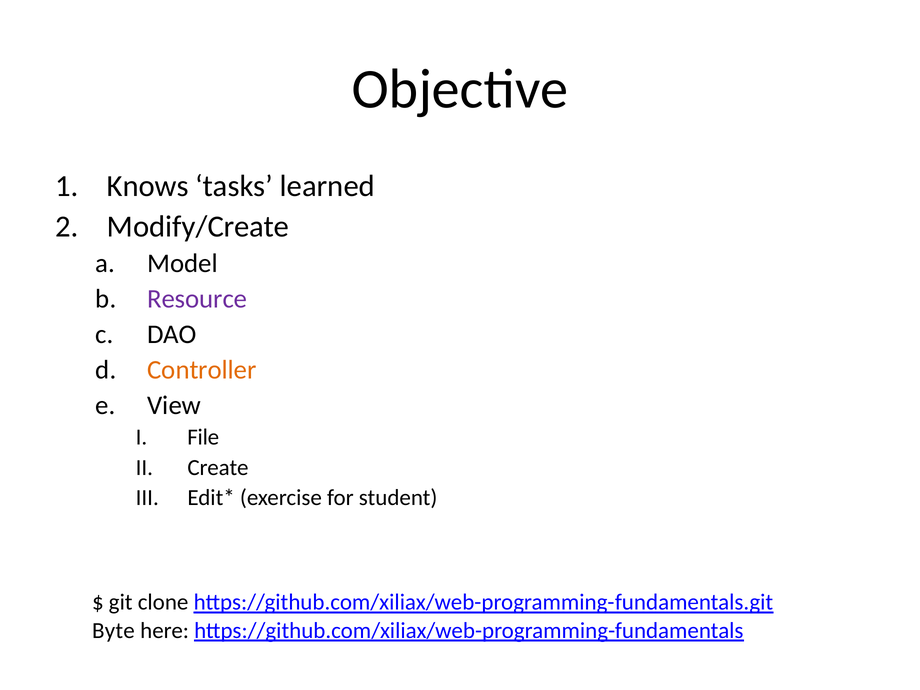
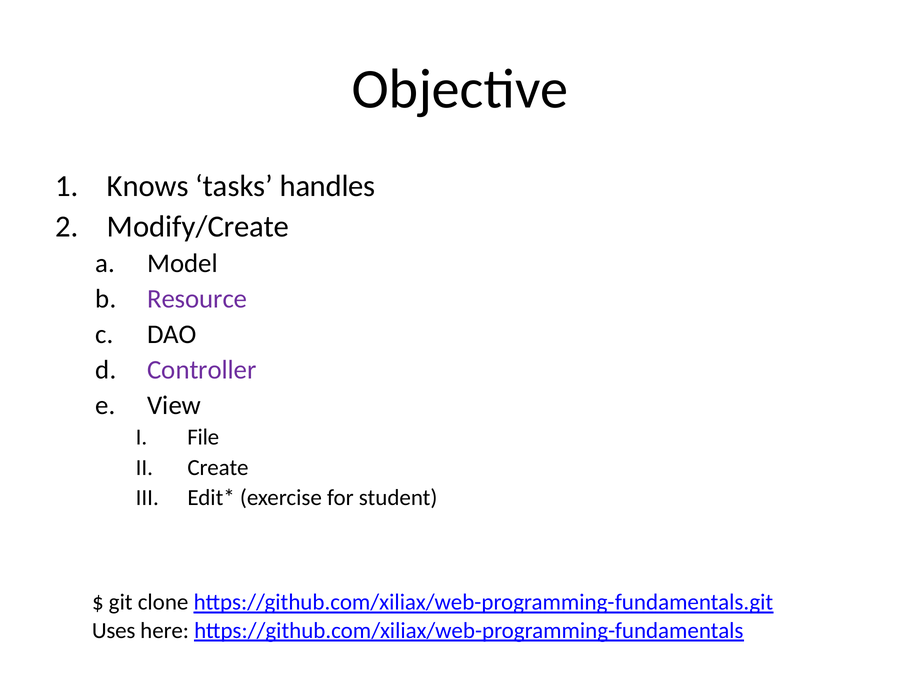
learned: learned -> handles
Controller colour: orange -> purple
Byte: Byte -> Uses
